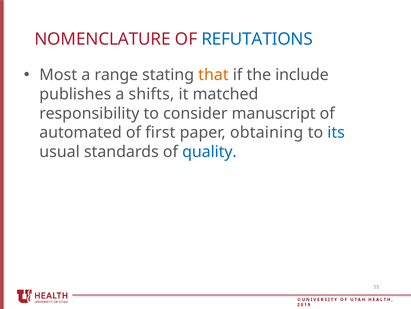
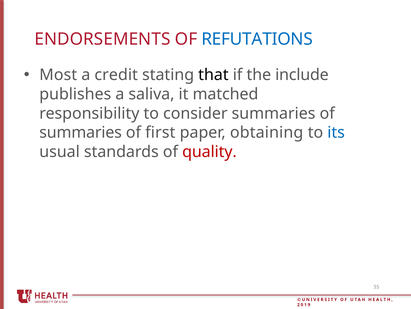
NOMENCLATURE: NOMENCLATURE -> ENDORSEMENTS
range: range -> credit
that colour: orange -> black
shifts: shifts -> saliva
consider manuscript: manuscript -> summaries
automated at (81, 132): automated -> summaries
quality colour: blue -> red
